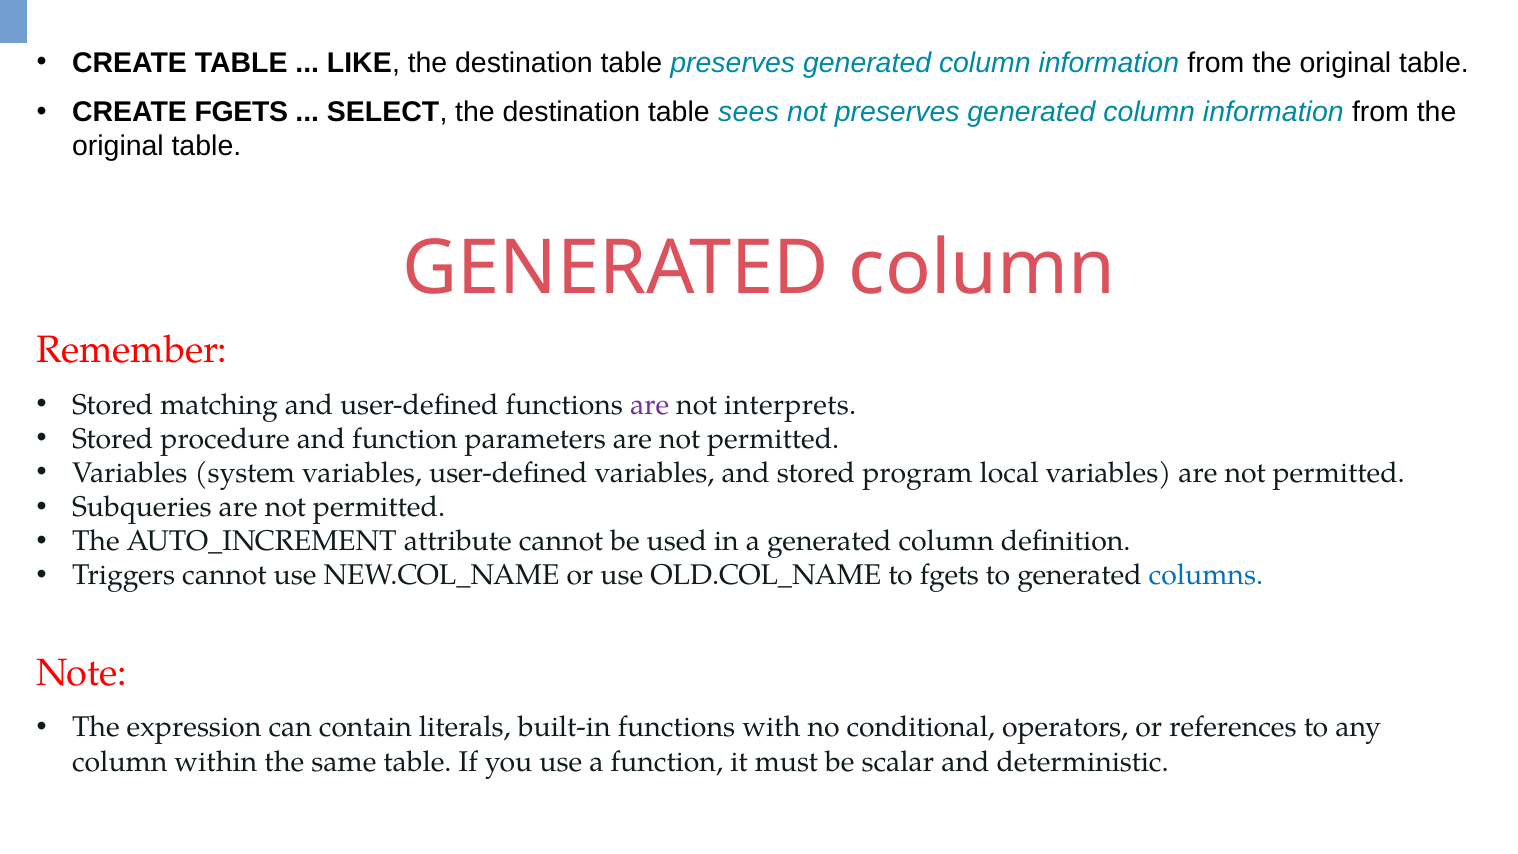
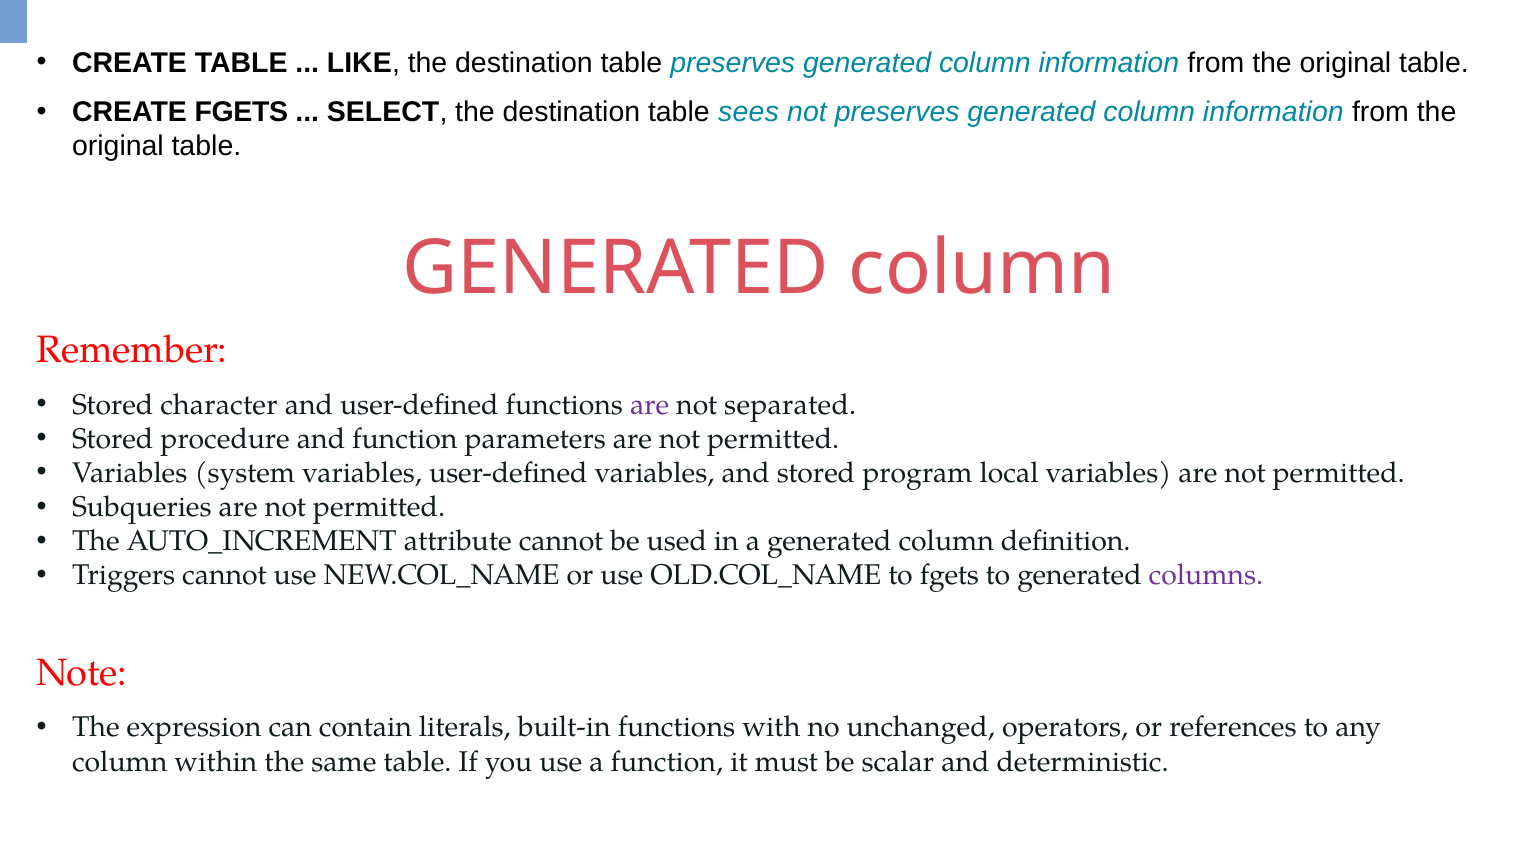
matching: matching -> character
interprets: interprets -> separated
columns colour: blue -> purple
conditional: conditional -> unchanged
